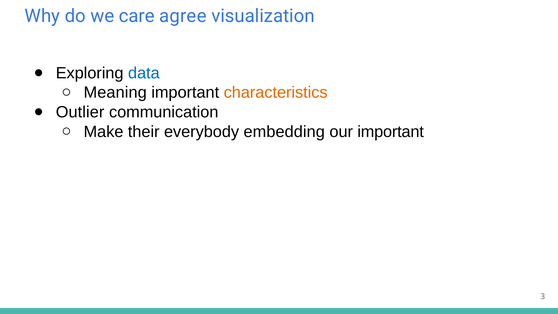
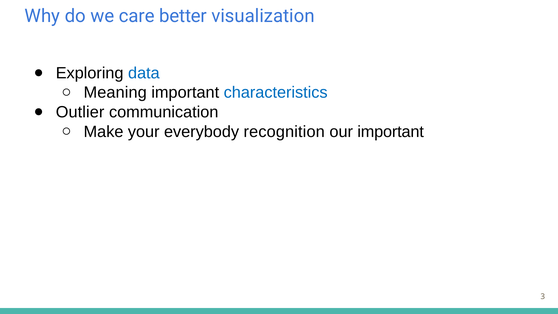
agree: agree -> better
characteristics colour: orange -> blue
their: their -> your
embedding: embedding -> recognition
